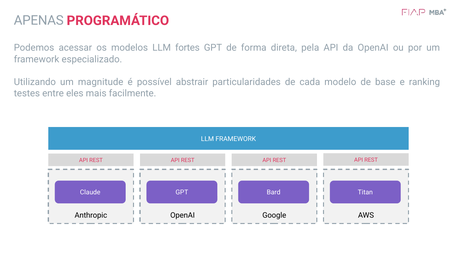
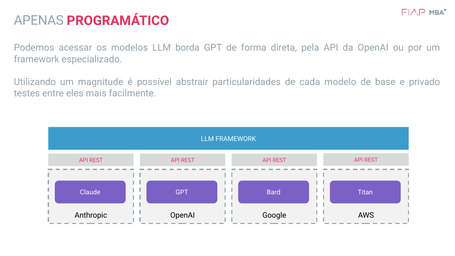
fortes: fortes -> borda
ranking: ranking -> privado
